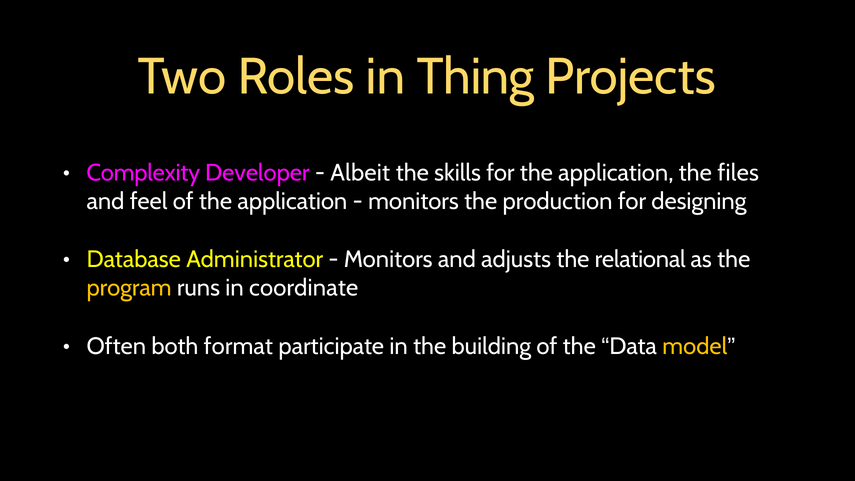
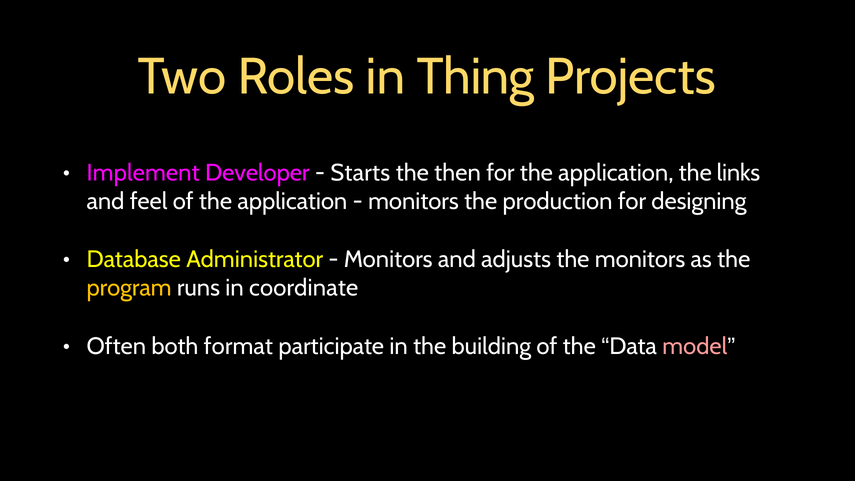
Complexity: Complexity -> Implement
Albeit: Albeit -> Starts
skills: skills -> then
files: files -> links
the relational: relational -> monitors
model colour: yellow -> pink
